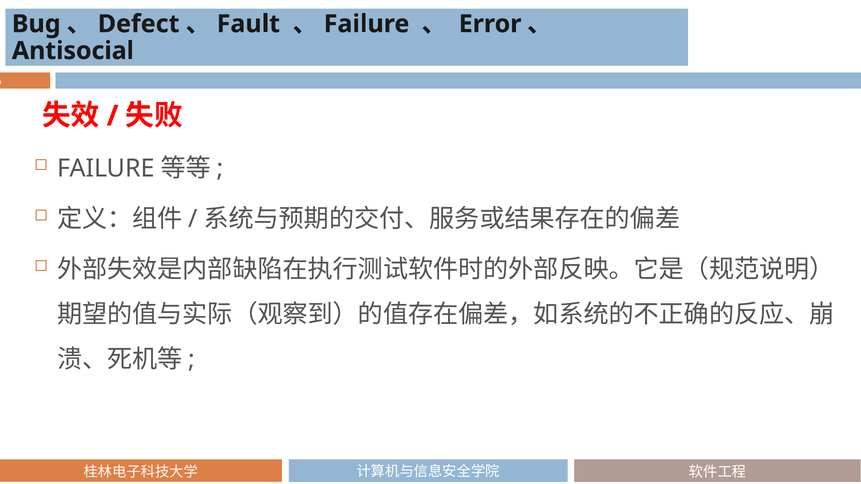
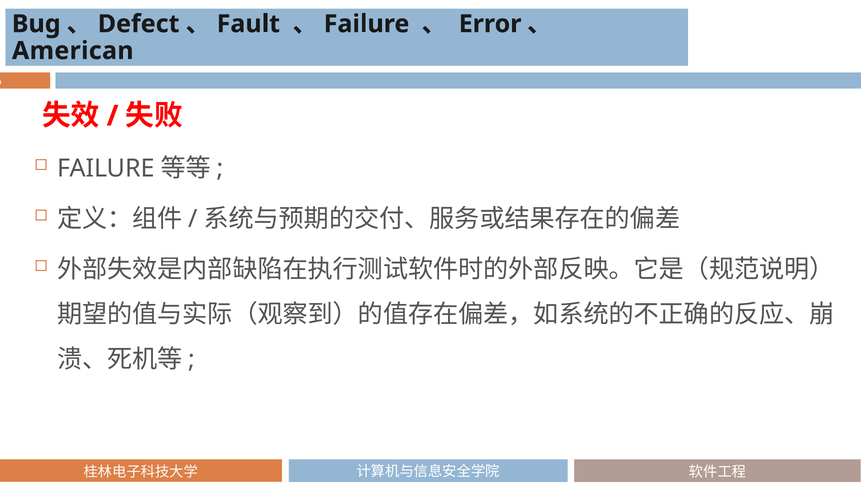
Antisocial: Antisocial -> American
